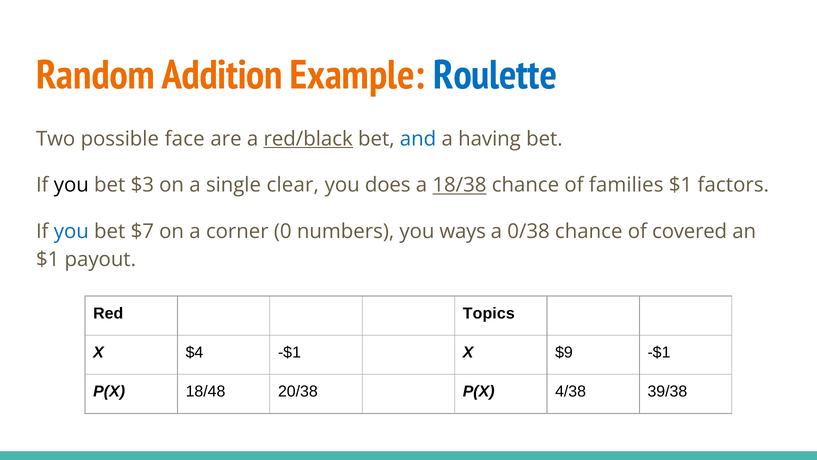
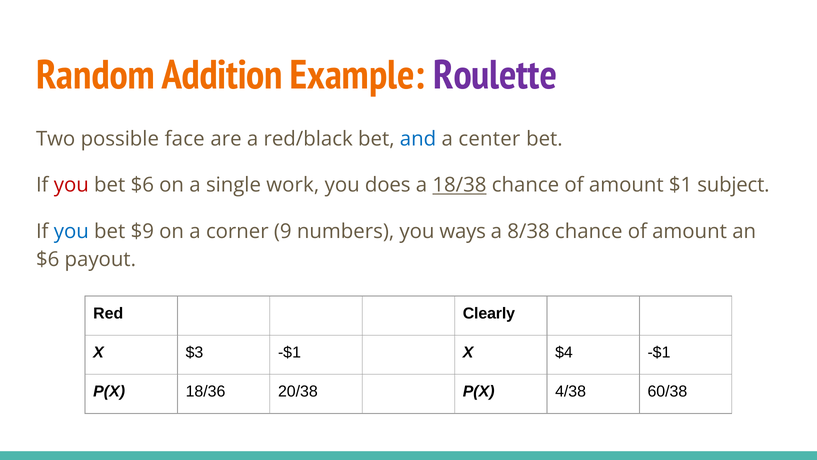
Roulette colour: blue -> purple
red/black underline: present -> none
having: having -> center
you at (71, 185) colour: black -> red
bet $3: $3 -> $6
clear: clear -> work
families at (626, 185): families -> amount
factors: factors -> subject
$7: $7 -> $9
0: 0 -> 9
0/38: 0/38 -> 8/38
covered at (690, 231): covered -> amount
$1 at (48, 259): $1 -> $6
Topics: Topics -> Clearly
$4: $4 -> $3
$9: $9 -> $4
18/48: 18/48 -> 18/36
39/38: 39/38 -> 60/38
